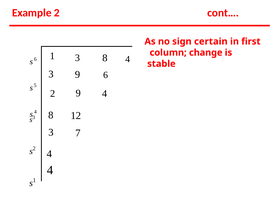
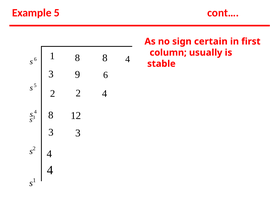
Example 2: 2 -> 5
change: change -> usually
1 3: 3 -> 8
2 9: 9 -> 2
3 7: 7 -> 3
